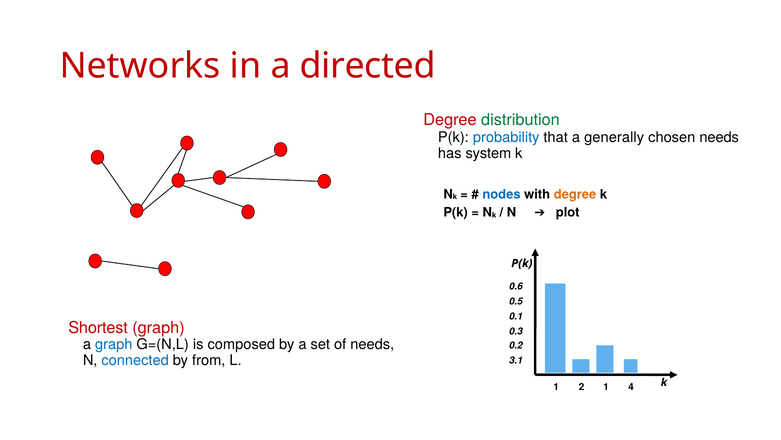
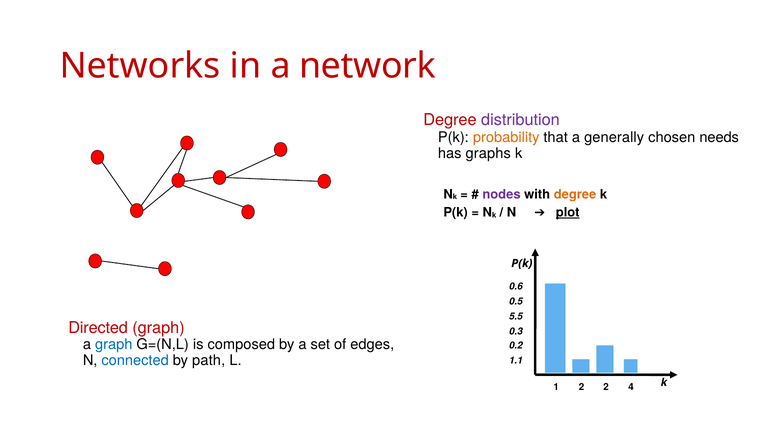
directed: directed -> network
distribution colour: green -> purple
probability colour: blue -> orange
system: system -> graphs
nodes colour: blue -> purple
plot underline: none -> present
0.1: 0.1 -> 5.5
Shortest: Shortest -> Directed
of needs: needs -> edges
from: from -> path
3.1: 3.1 -> 1.1
2 1: 1 -> 2
